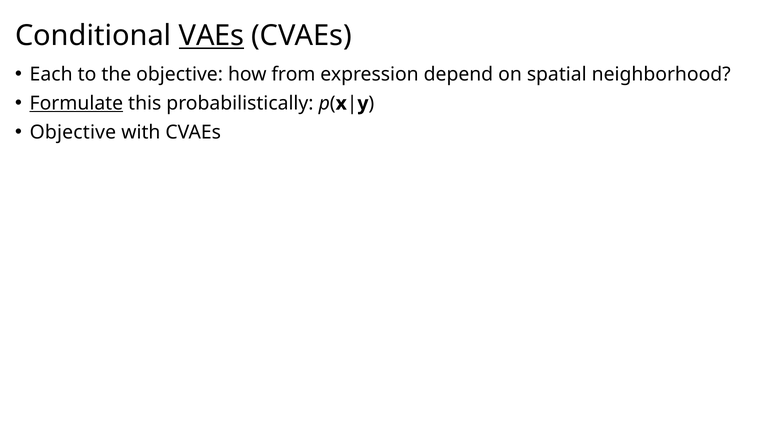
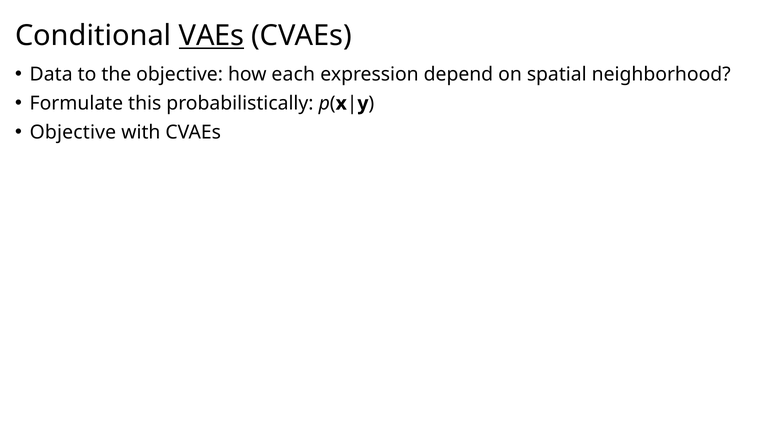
Each: Each -> Data
from: from -> each
Formulate underline: present -> none
